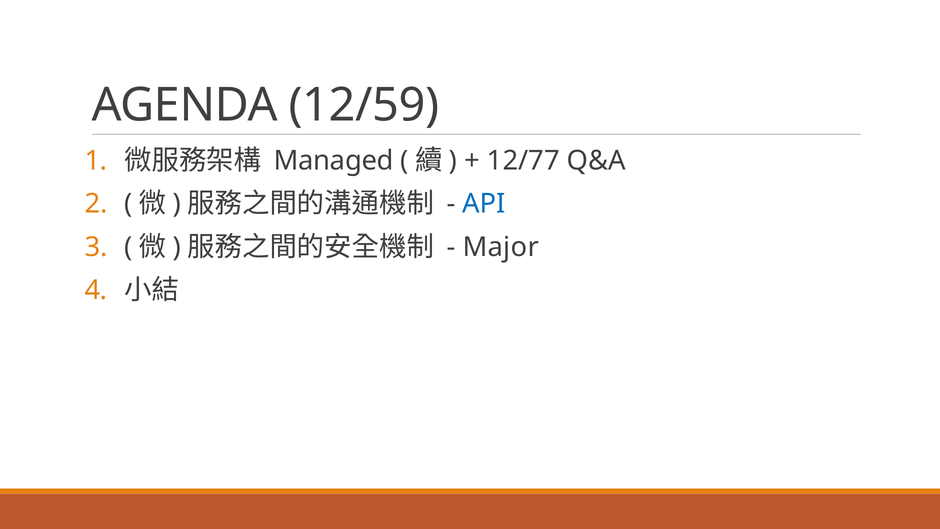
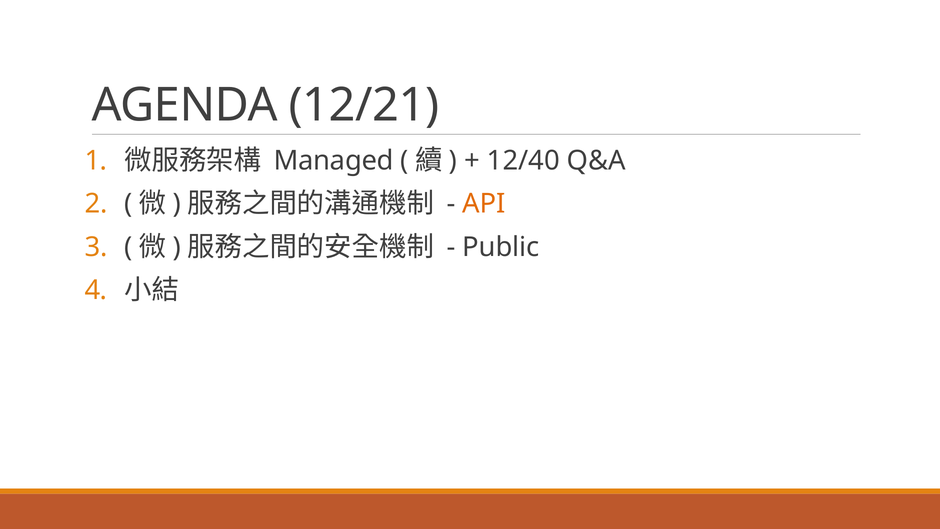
12/59: 12/59 -> 12/21
12/77: 12/77 -> 12/40
API colour: blue -> orange
Major: Major -> Public
